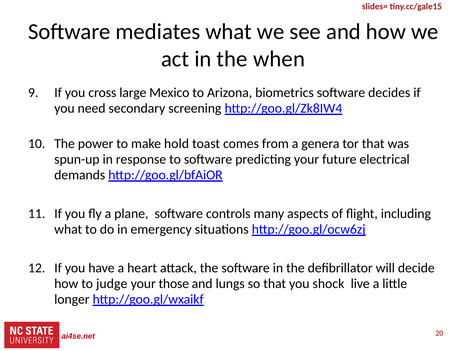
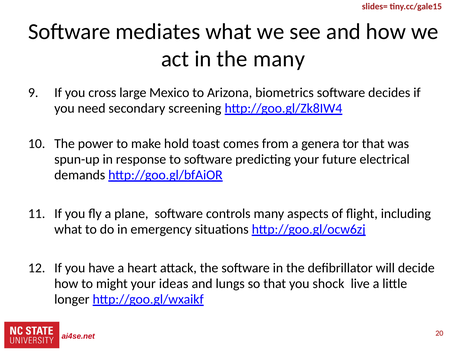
the when: when -> many
judge: judge -> might
those: those -> ideas
